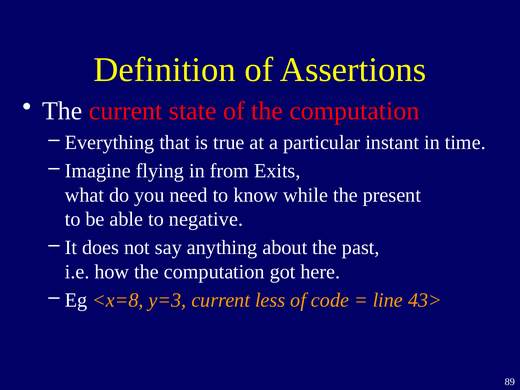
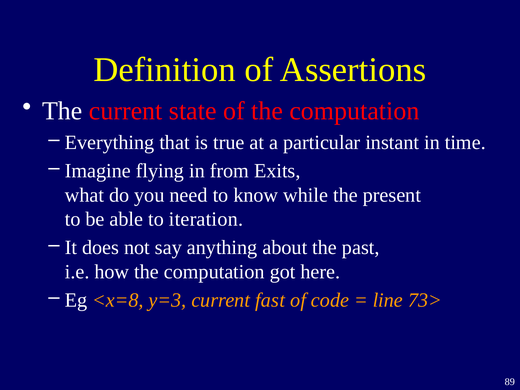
negative: negative -> iteration
less: less -> fast
43>: 43> -> 73>
